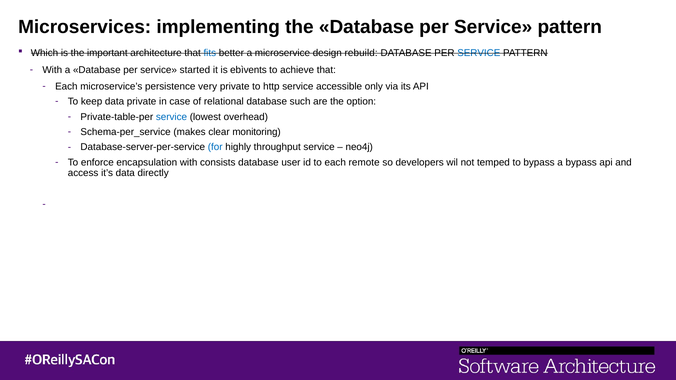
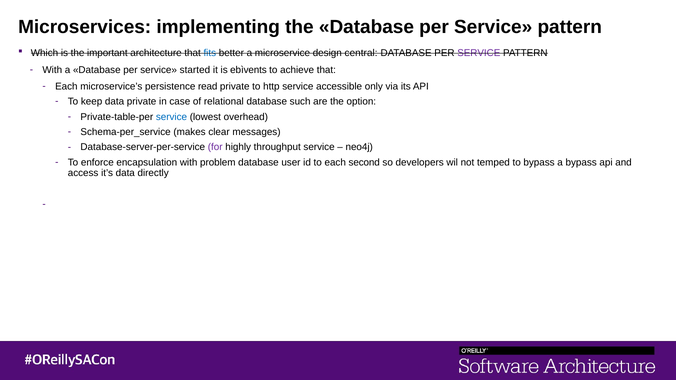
rebuild: rebuild -> central
SERVICE at (479, 53) colour: blue -> purple
very: very -> read
monitoring: monitoring -> messages
for colour: blue -> purple
consists: consists -> problem
remote: remote -> second
